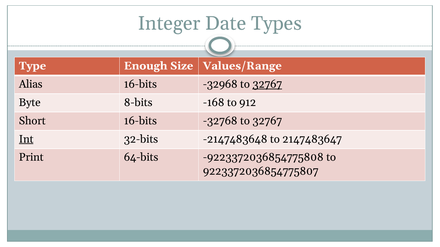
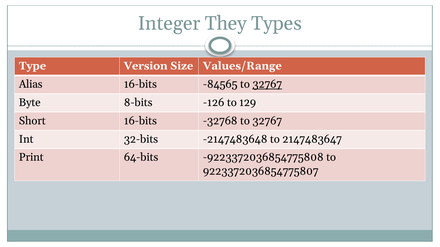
Date: Date -> They
Enough: Enough -> Version
-32968: -32968 -> -84565
-168: -168 -> -126
912: 912 -> 129
Int underline: present -> none
